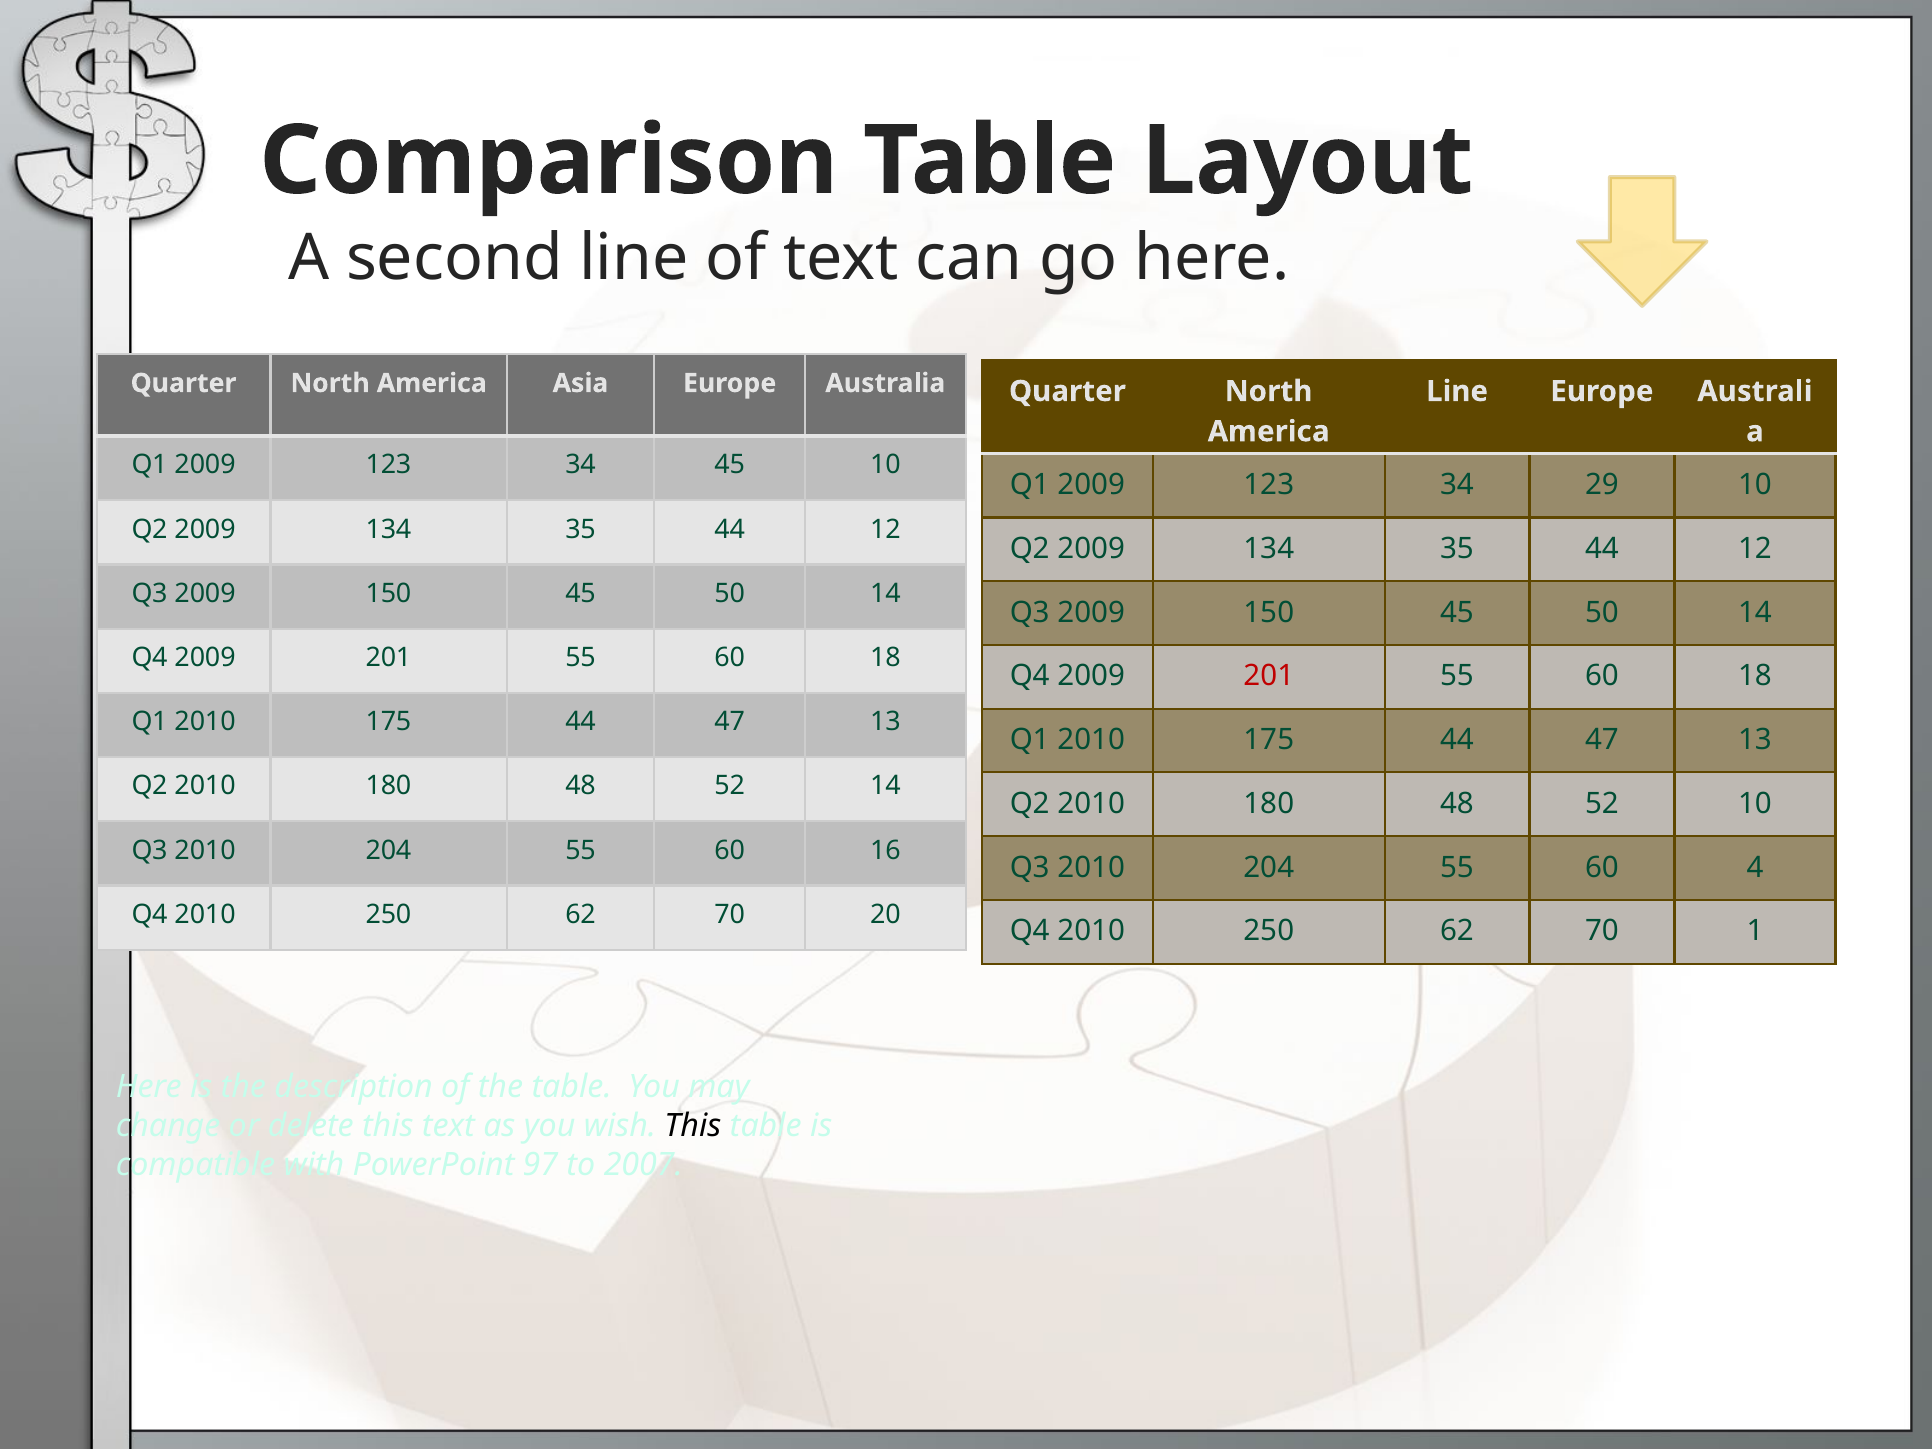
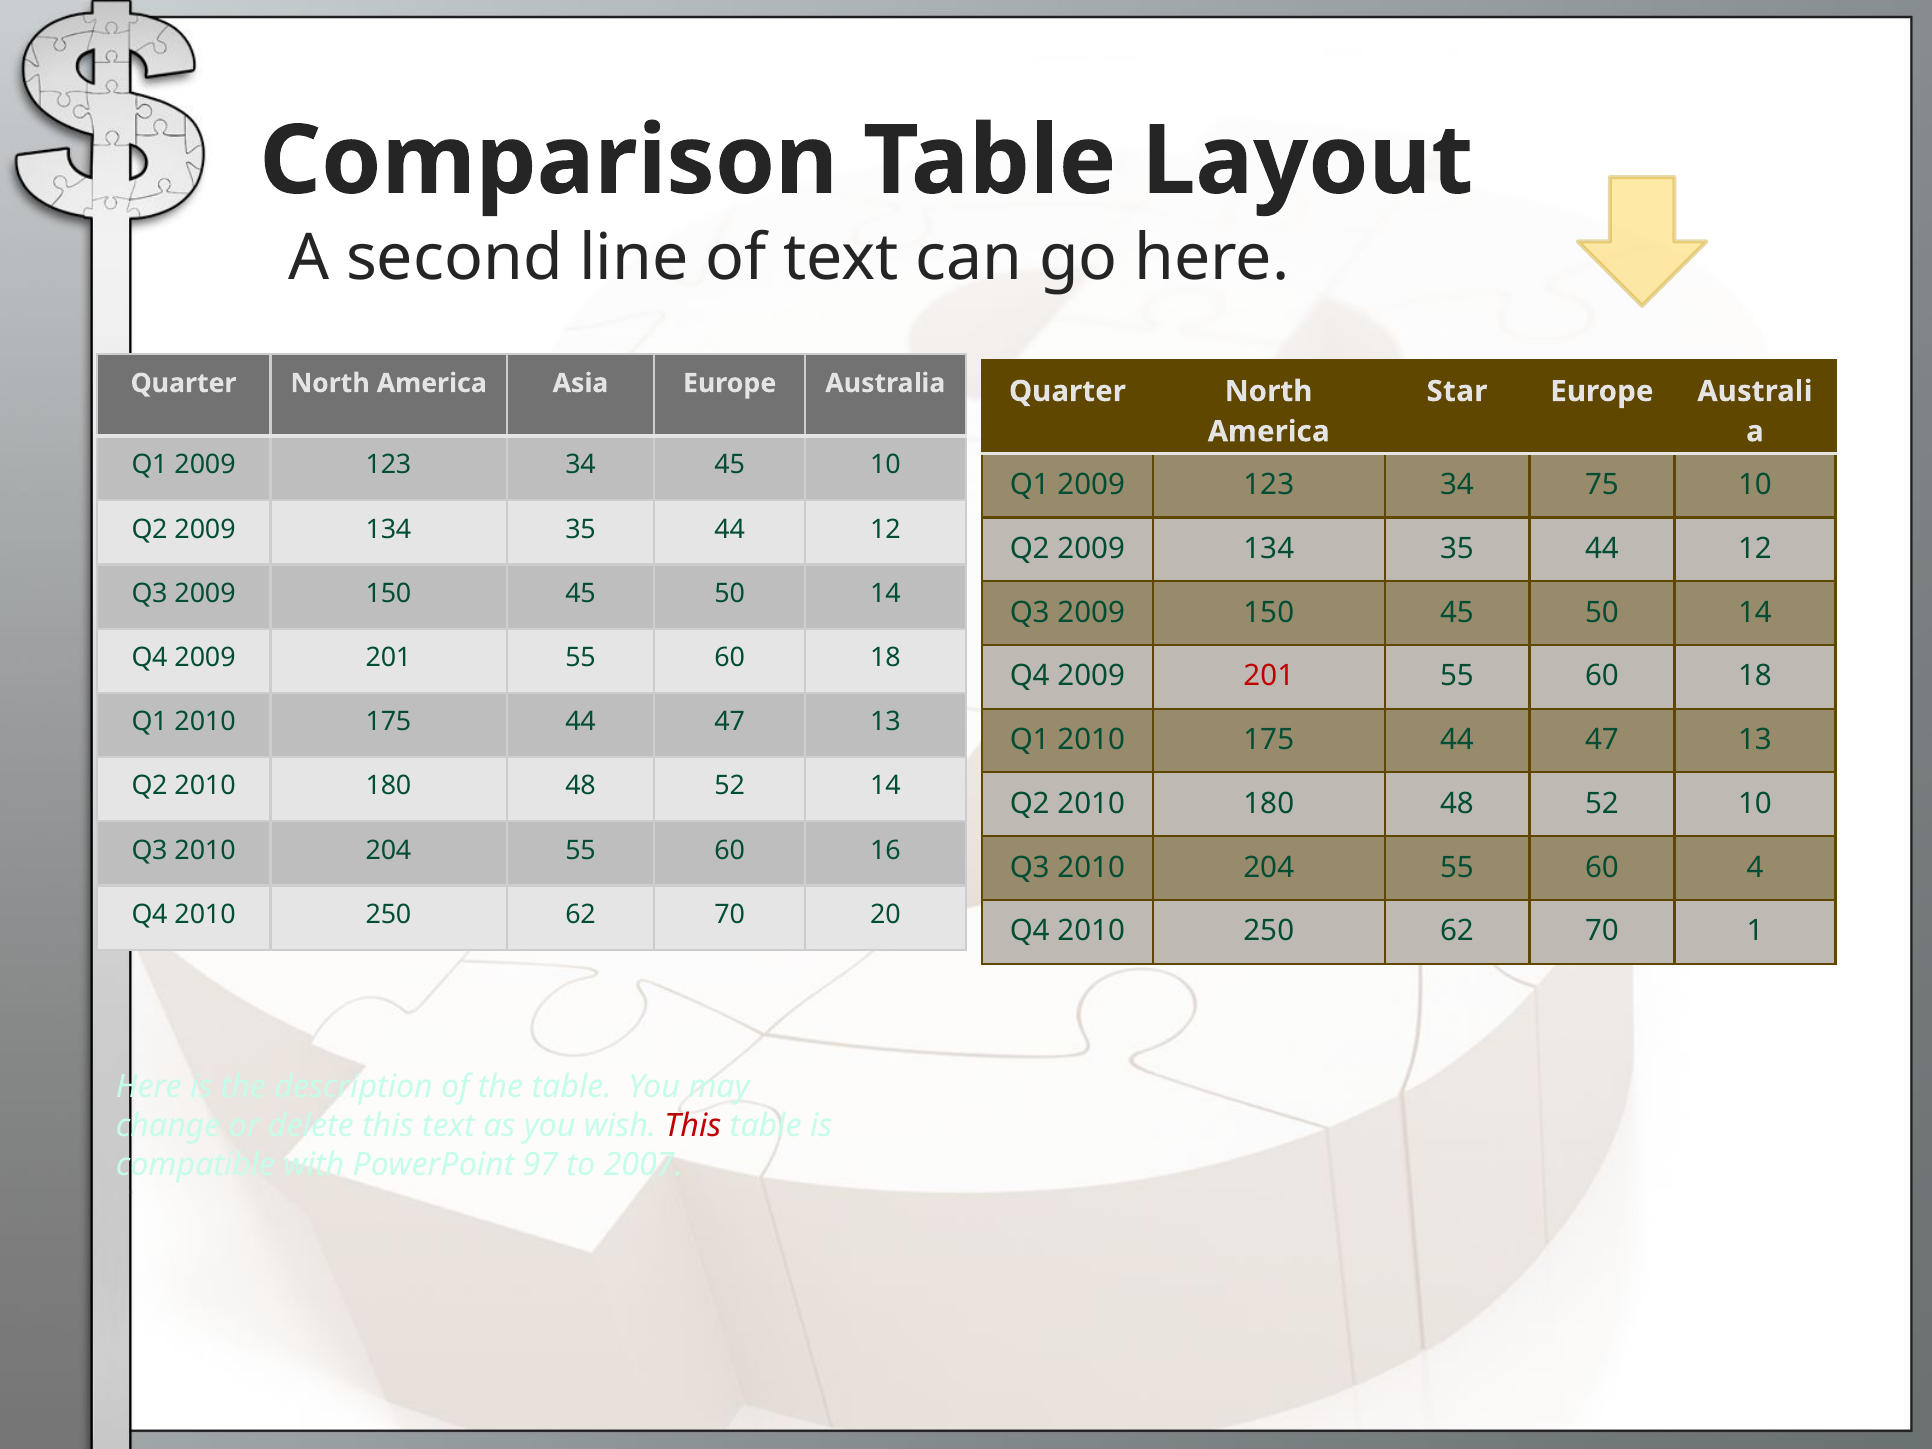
Line at (1457, 391): Line -> Star
29: 29 -> 75
This at (693, 1126) colour: black -> red
